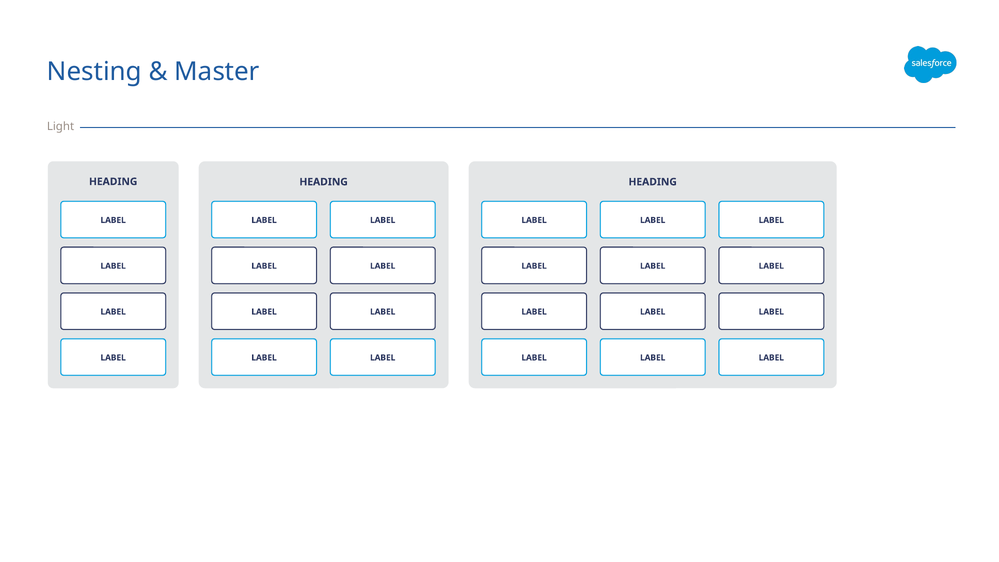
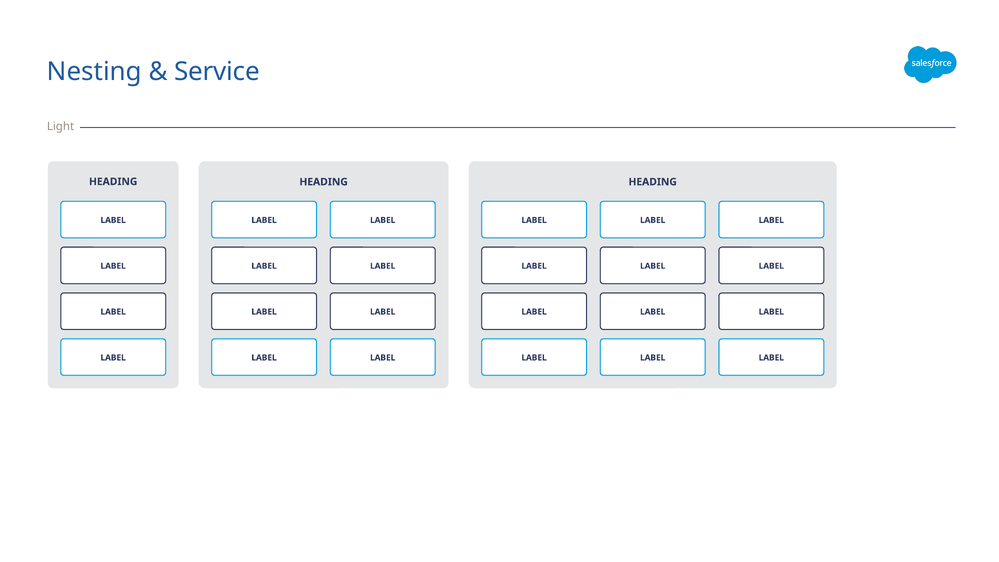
Master: Master -> Service
